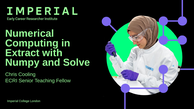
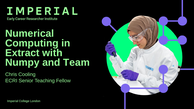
Solve: Solve -> Team
